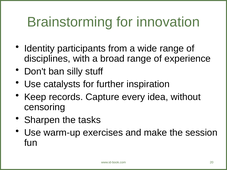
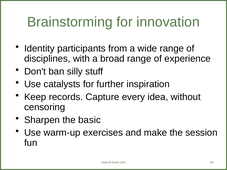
tasks: tasks -> basic
